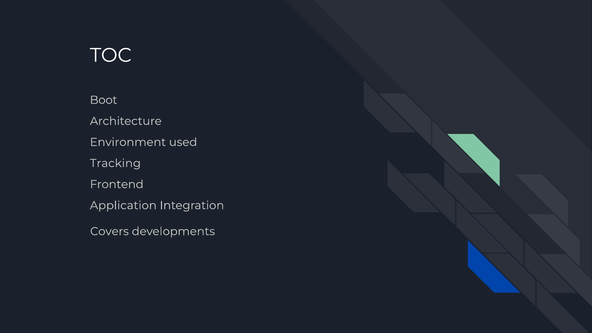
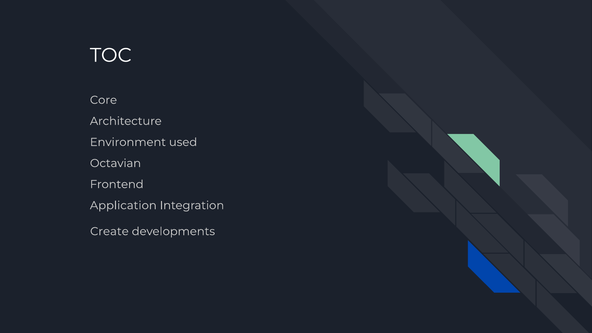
Boot: Boot -> Core
Tracking: Tracking -> Octavian
Covers: Covers -> Create
